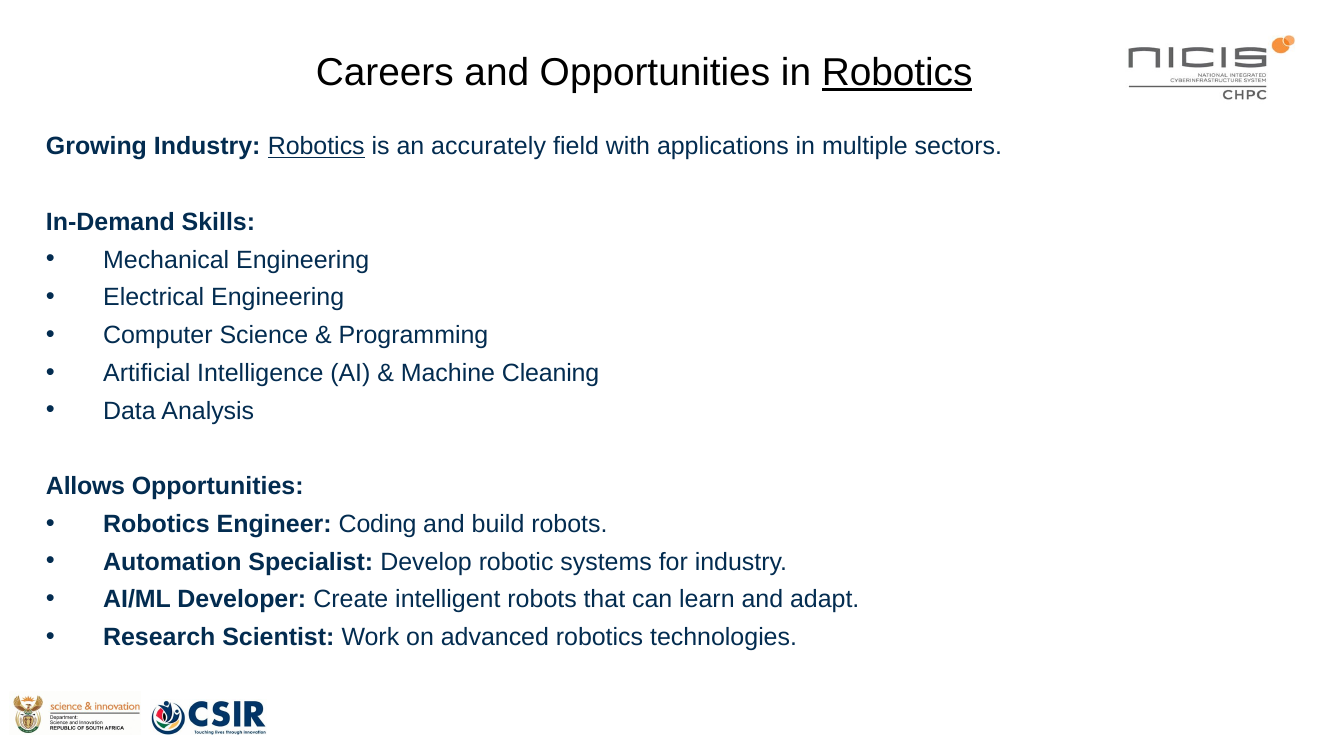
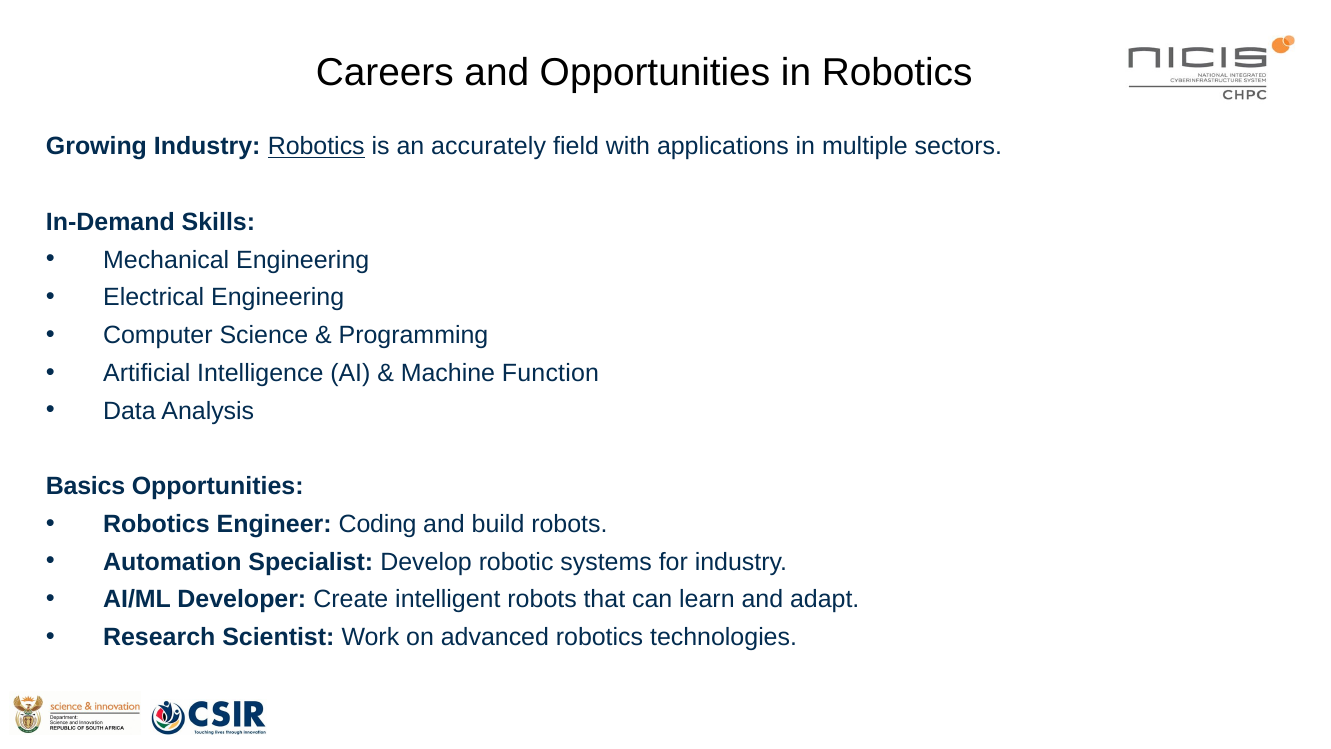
Robotics at (897, 73) underline: present -> none
Cleaning: Cleaning -> Function
Allows: Allows -> Basics
